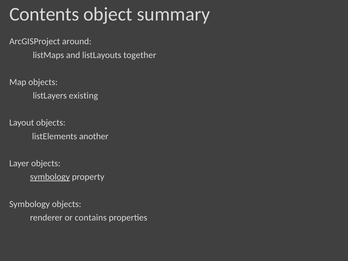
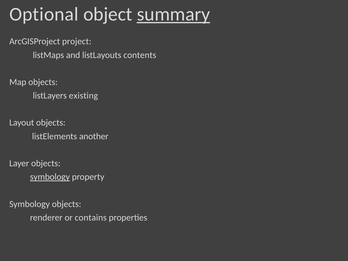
Contents: Contents -> Optional
summary underline: none -> present
around: around -> project
together: together -> contents
